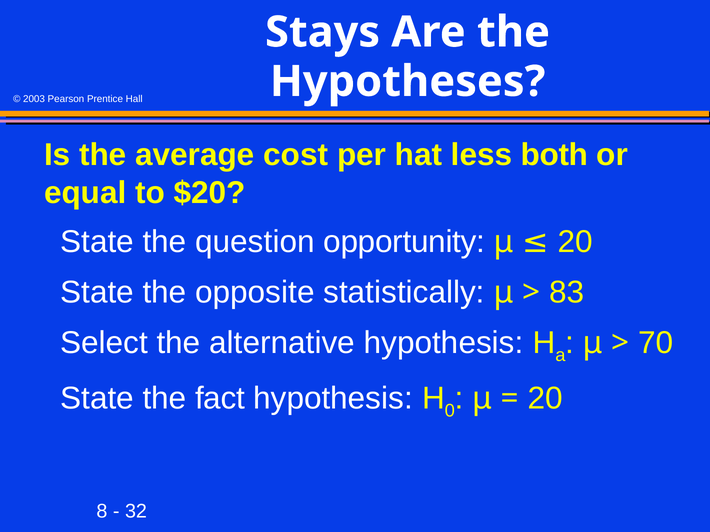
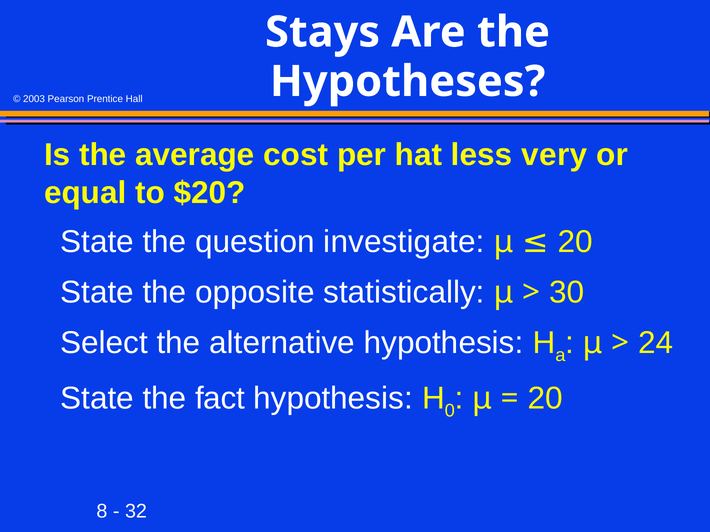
both: both -> very
opportunity: opportunity -> investigate
83: 83 -> 30
70: 70 -> 24
